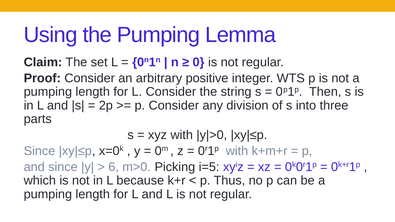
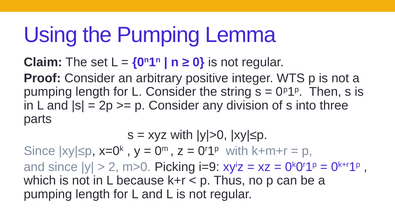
6: 6 -> 2
i=5: i=5 -> i=9
